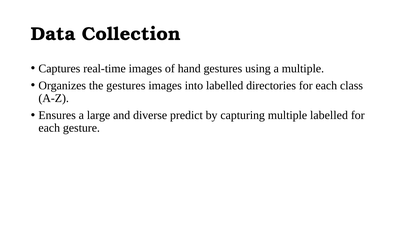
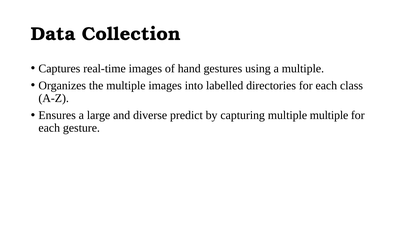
the gestures: gestures -> multiple
multiple labelled: labelled -> multiple
